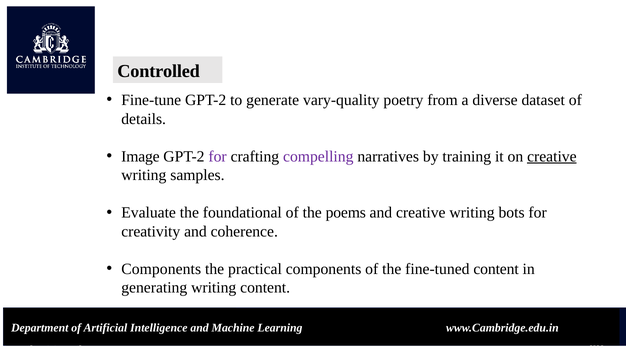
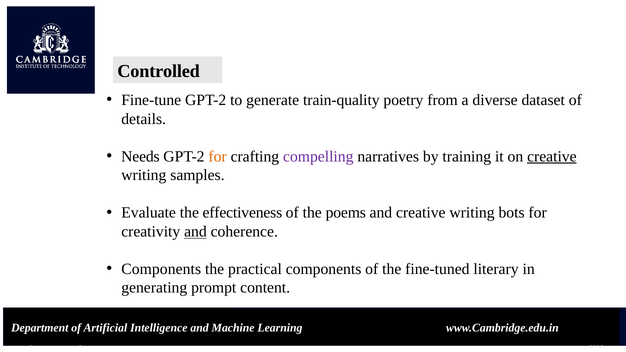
vary-quality: vary-quality -> train-quality
Image: Image -> Needs
for at (218, 156) colour: purple -> orange
foundational: foundational -> effectiveness
and at (195, 232) underline: none -> present
fine-tuned content: content -> literary
generating writing: writing -> prompt
